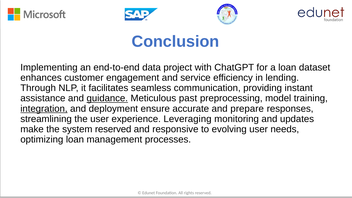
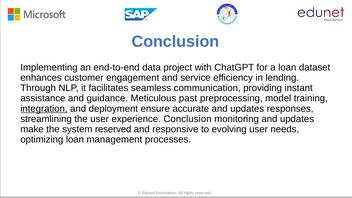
guidance underline: present -> none
accurate and prepare: prepare -> updates
experience Leveraging: Leveraging -> Conclusion
